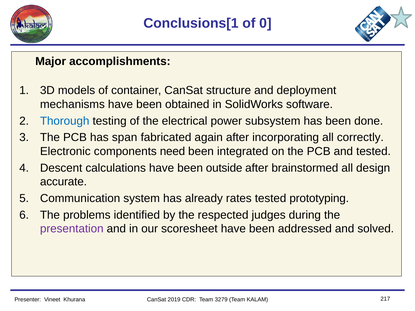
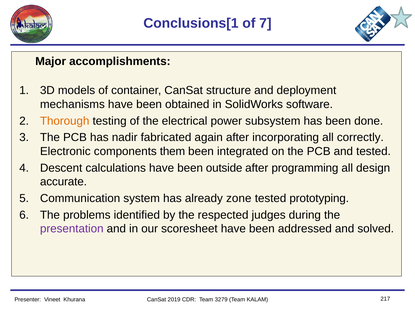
0: 0 -> 7
Thorough colour: blue -> orange
span: span -> nadir
need: need -> them
brainstormed: brainstormed -> programming
rates: rates -> zone
